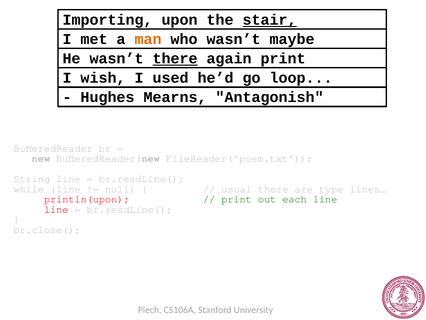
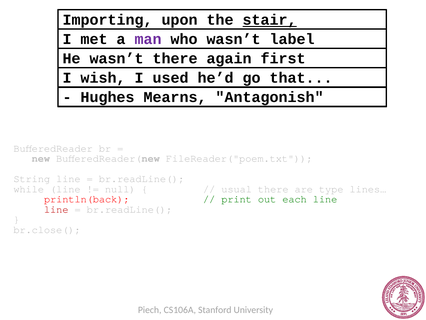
man colour: orange -> purple
maybe: maybe -> label
there at (175, 59) underline: present -> none
again print: print -> first
loop: loop -> that
println(upon: println(upon -> println(back
